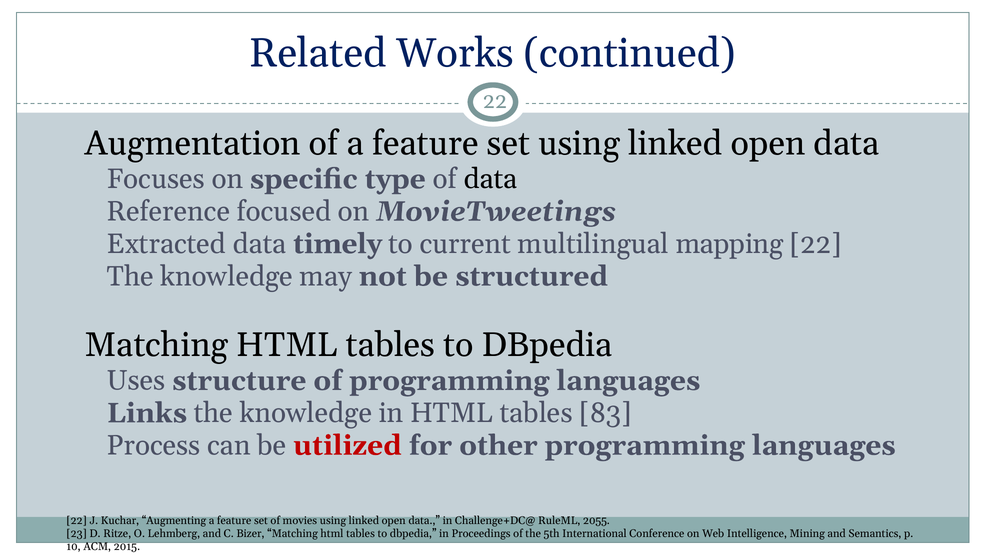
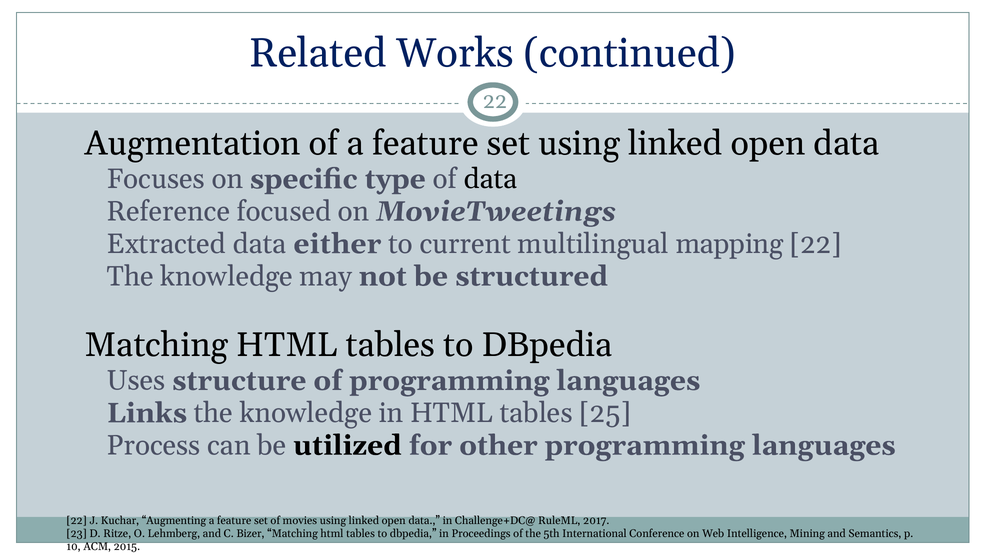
timely: timely -> either
83: 83 -> 25
utilized colour: red -> black
2055: 2055 -> 2017
